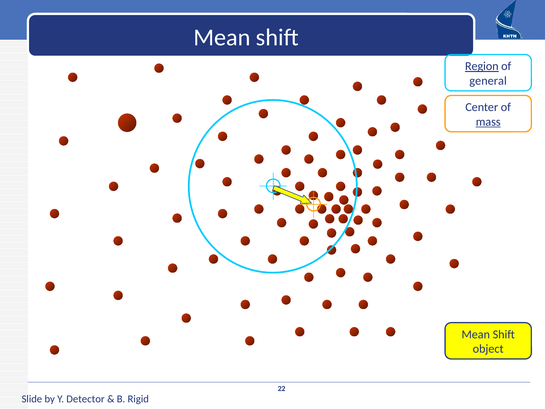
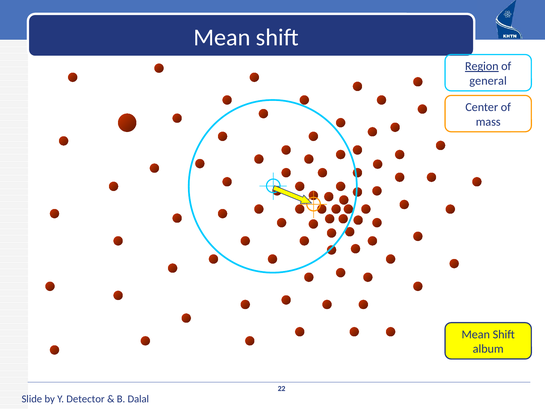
mass underline: present -> none
object: object -> album
Rigid: Rigid -> Dalal
